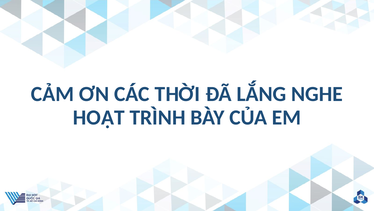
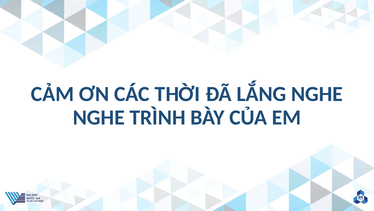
HOẠT at (99, 117): HOẠT -> NGHE
